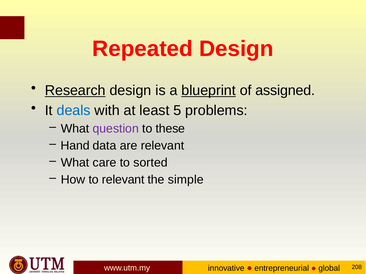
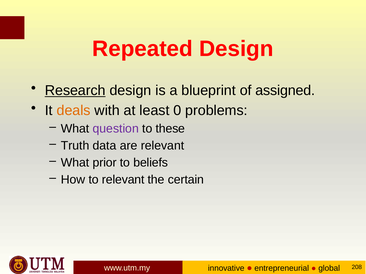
blueprint underline: present -> none
deals colour: blue -> orange
5: 5 -> 0
Hand: Hand -> Truth
care: care -> prior
sorted: sorted -> beliefs
simple: simple -> certain
